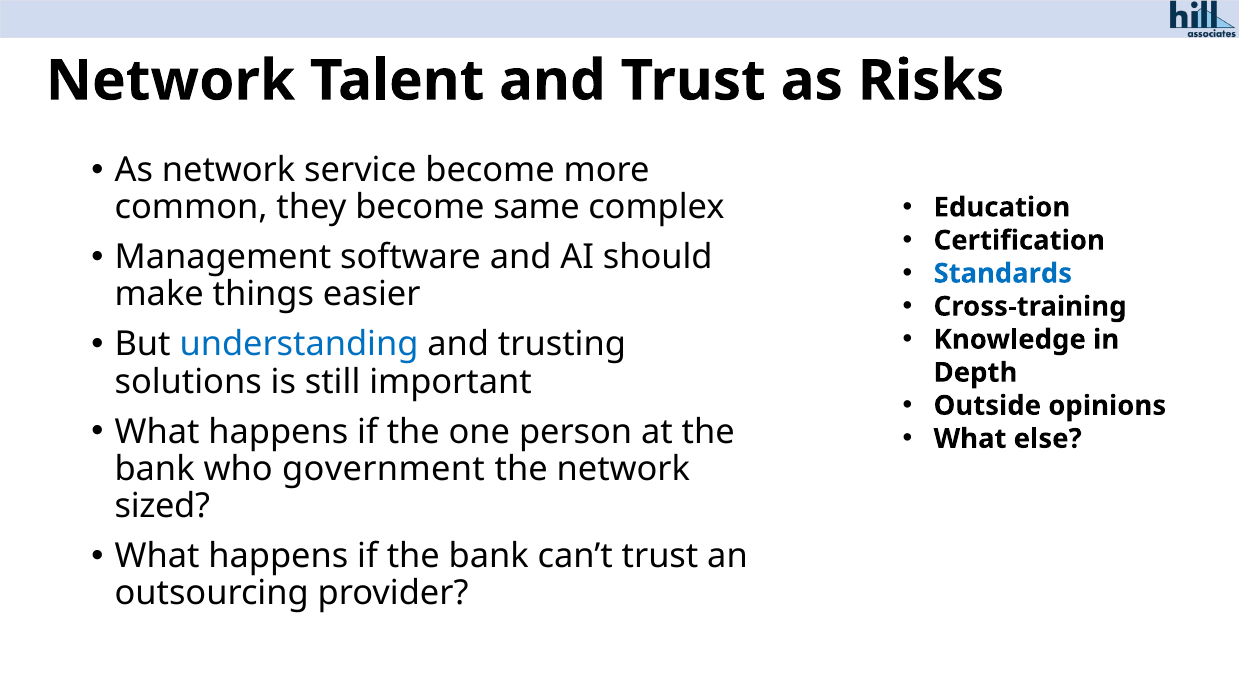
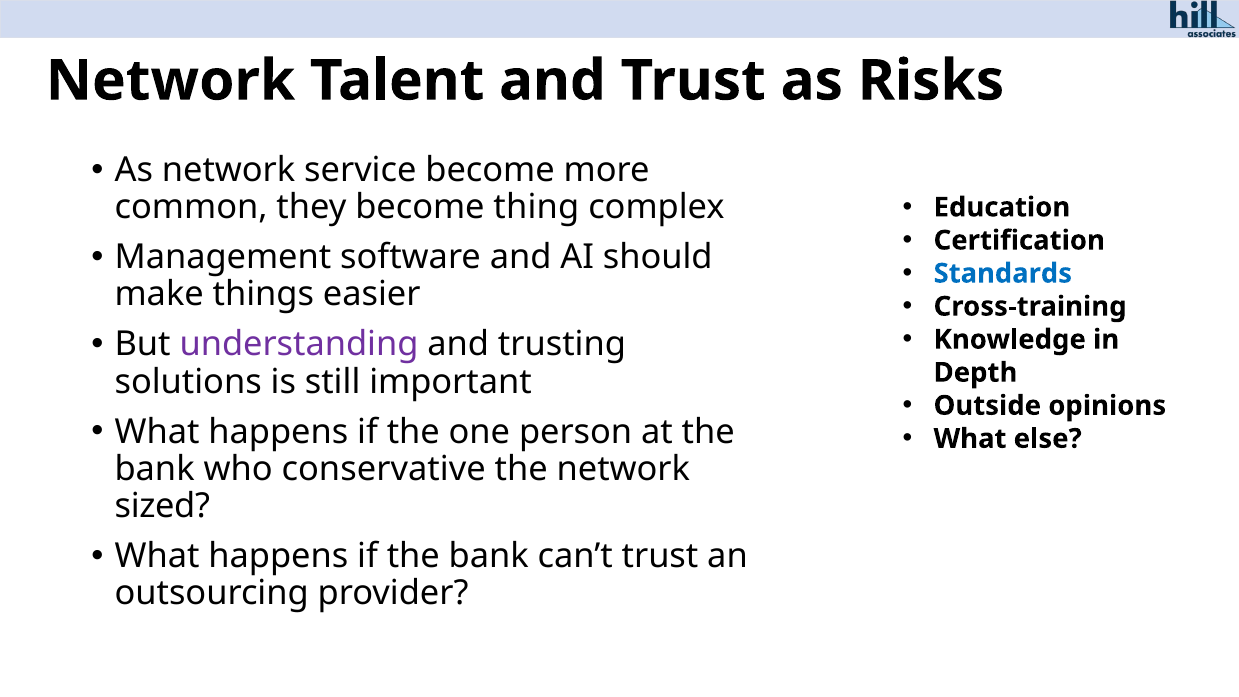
same: same -> thing
understanding colour: blue -> purple
government: government -> conservative
